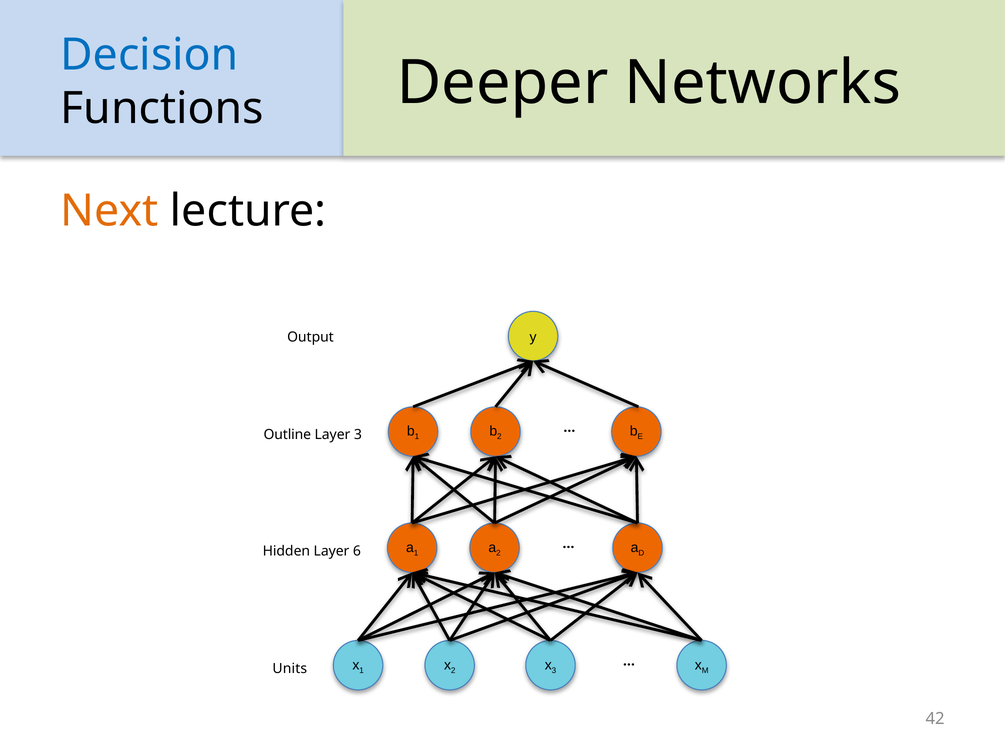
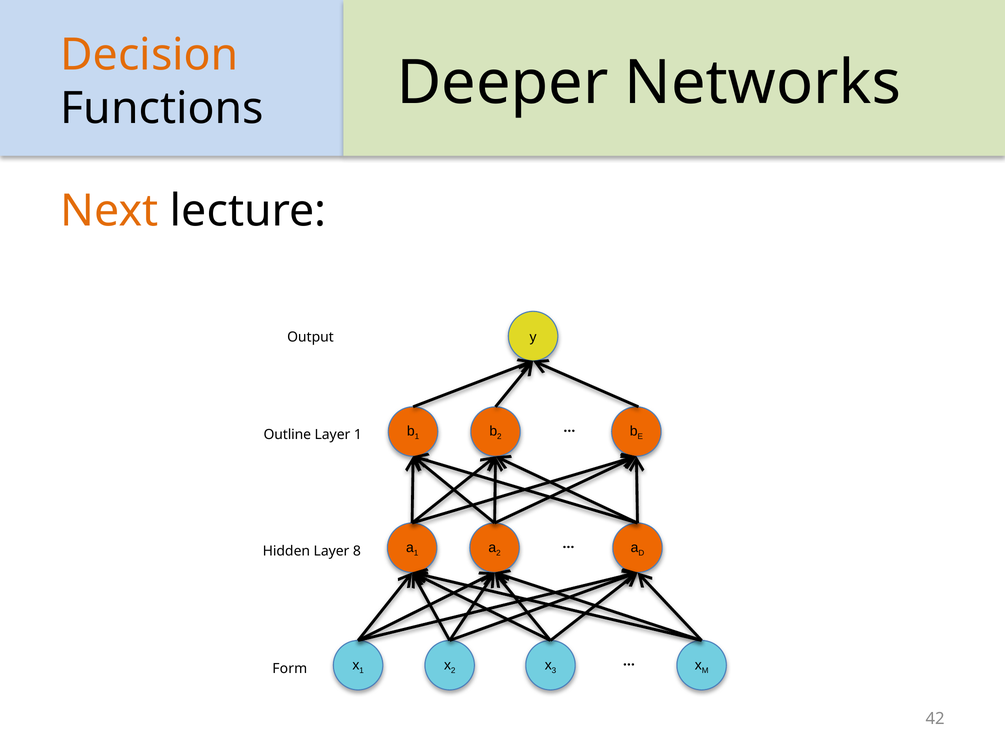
Decision colour: blue -> orange
Layer 3: 3 -> 1
6: 6 -> 8
Units: Units -> Form
